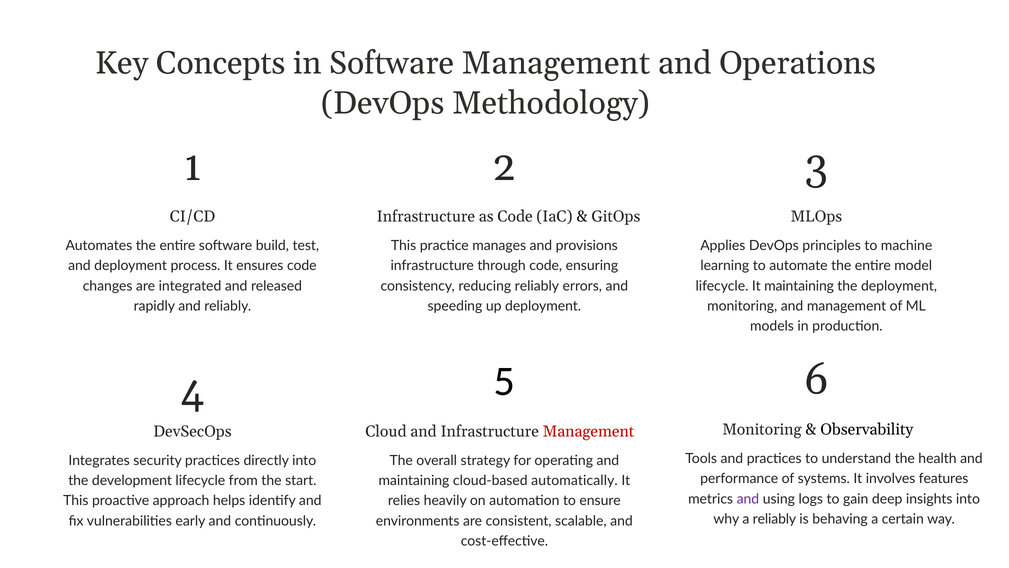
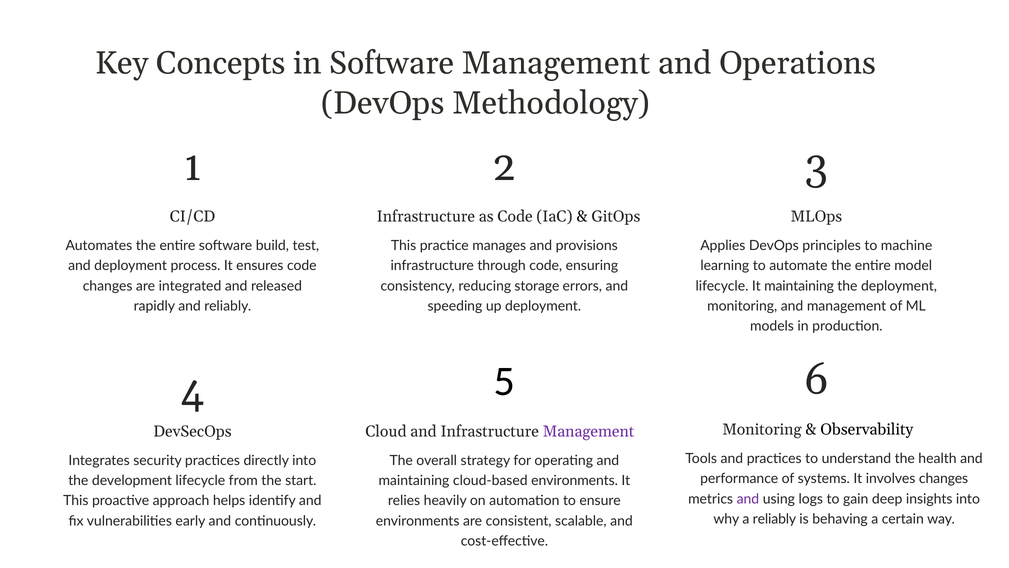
reducing reliably: reliably -> storage
Management at (588, 431) colour: red -> purple
involves features: features -> changes
cloud-based automatically: automatically -> environments
